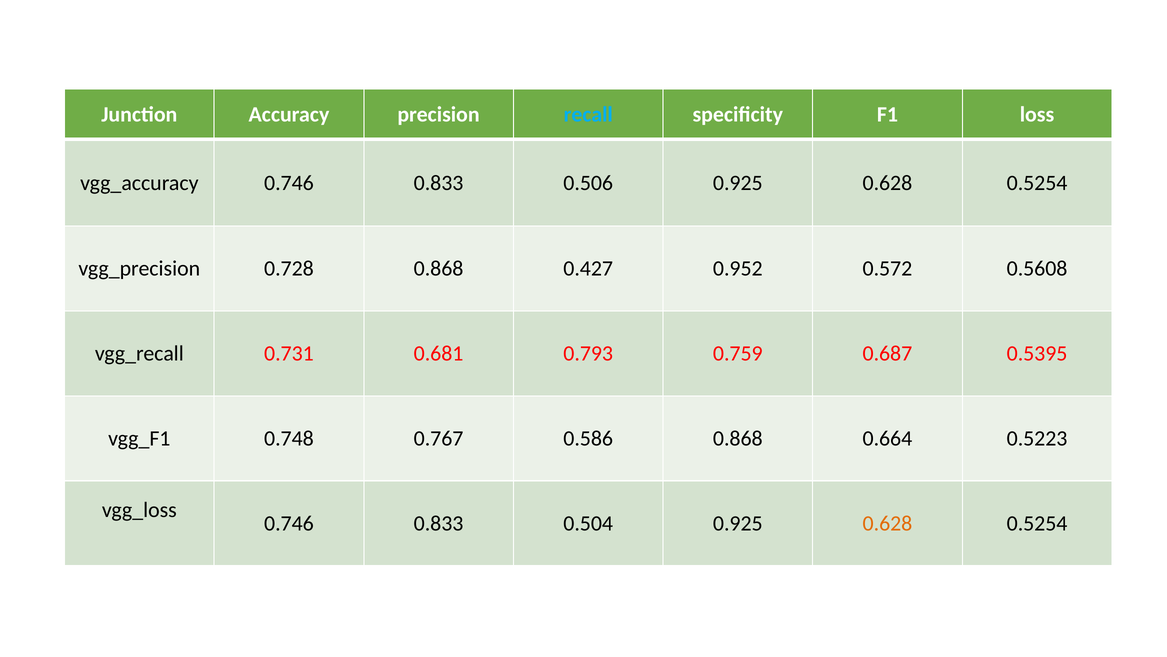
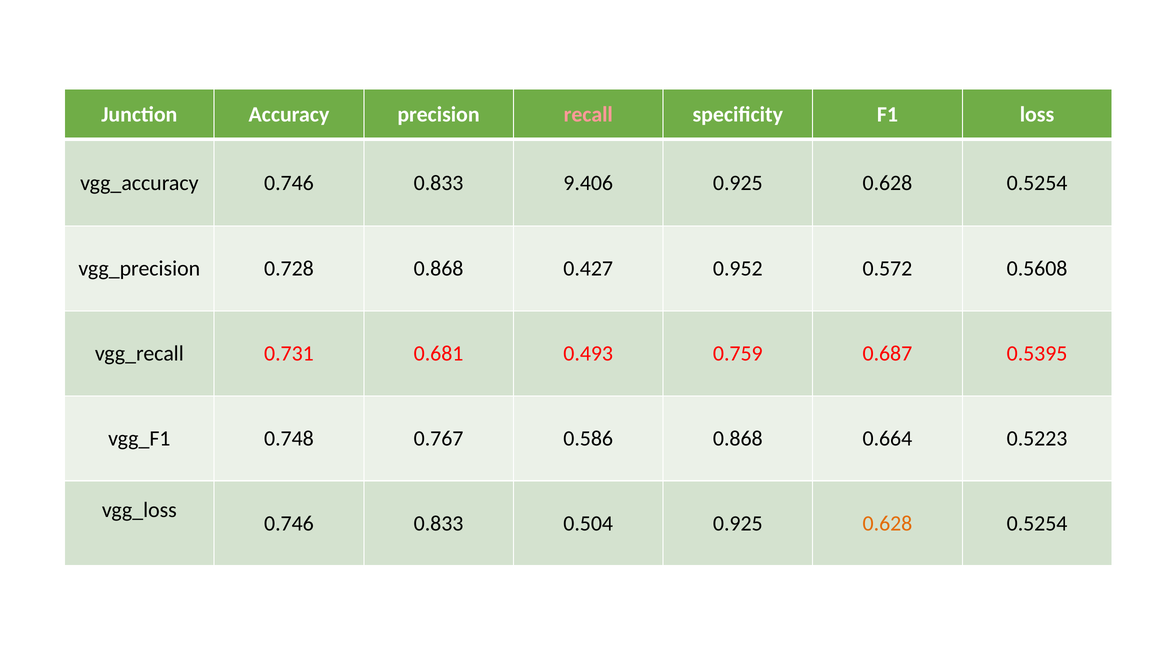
recall colour: light blue -> pink
0.506: 0.506 -> 9.406
0.793: 0.793 -> 0.493
